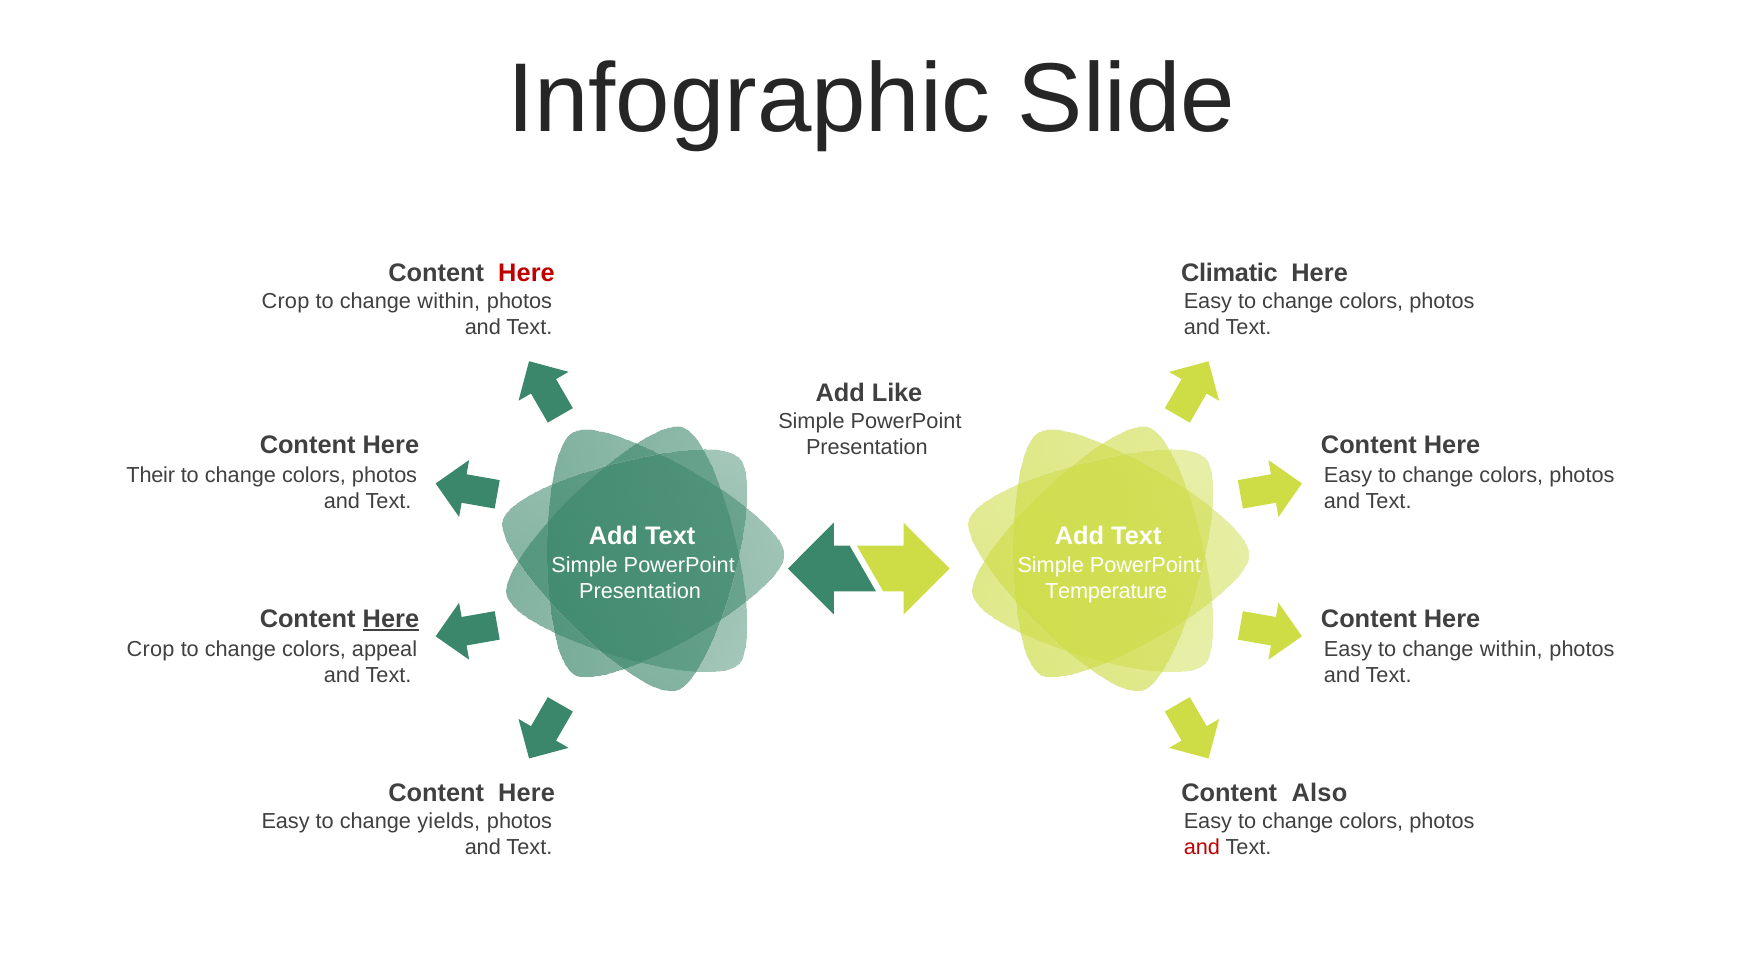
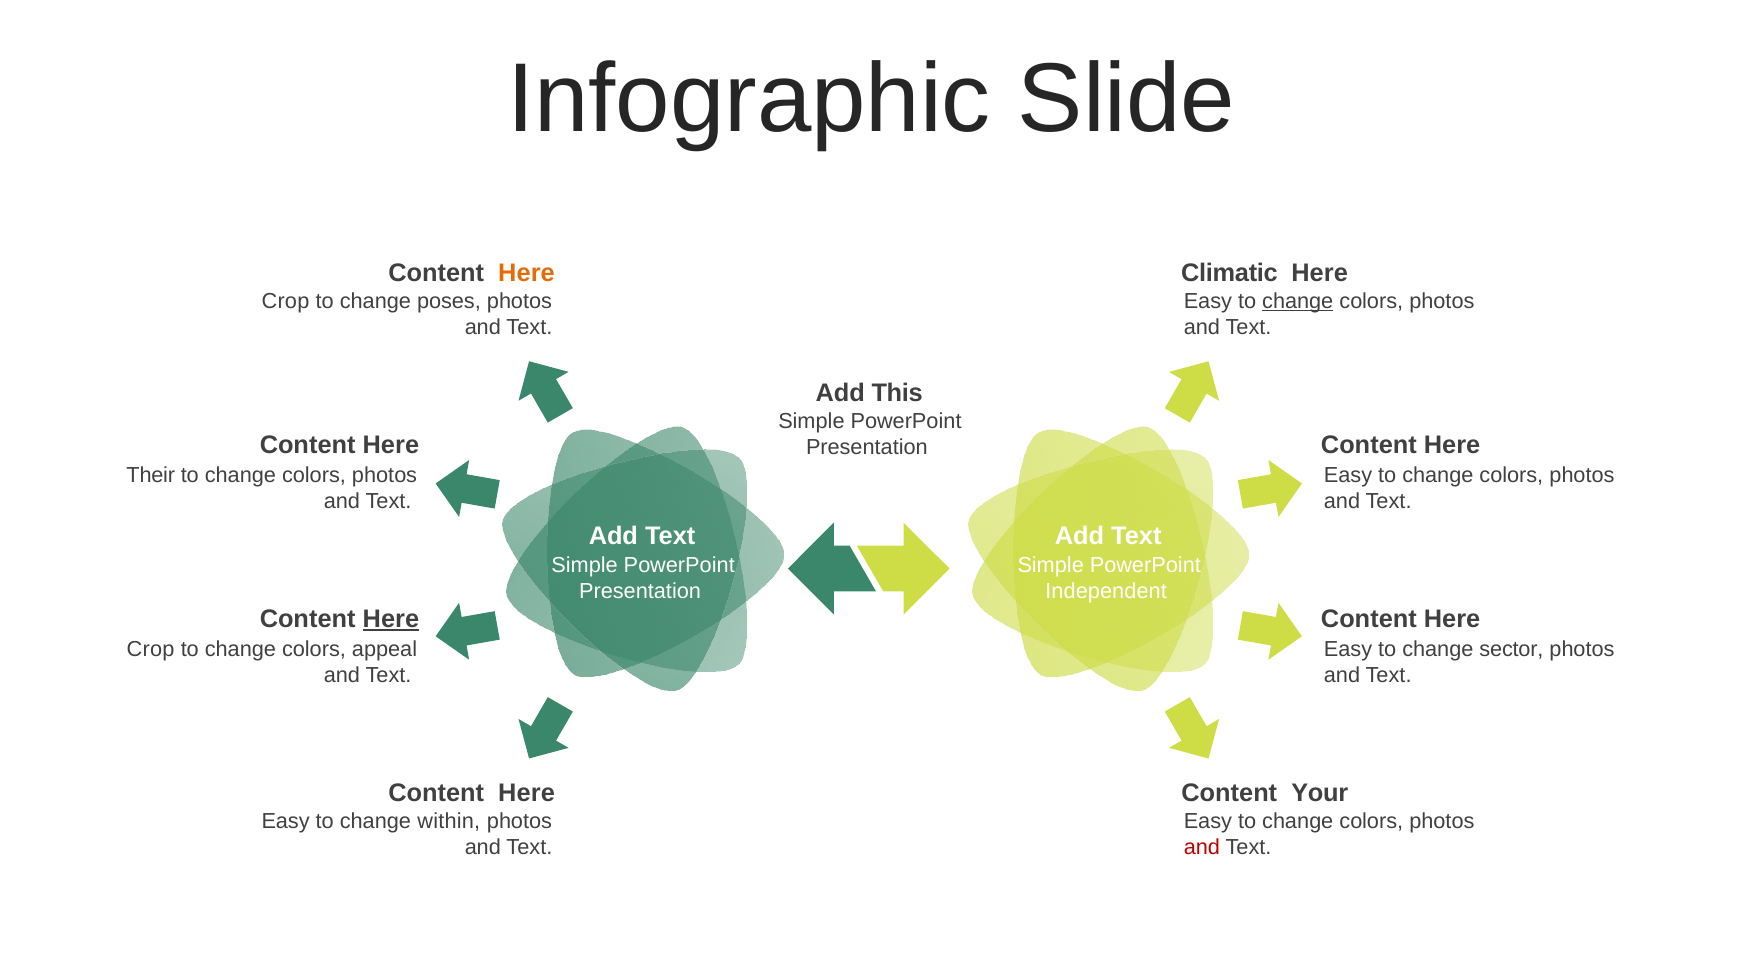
Here at (527, 273) colour: red -> orange
within at (449, 301): within -> poses
change at (1298, 301) underline: none -> present
Like: Like -> This
Temperature: Temperature -> Independent
Easy to change within: within -> sector
Also: Also -> Your
yields: yields -> within
